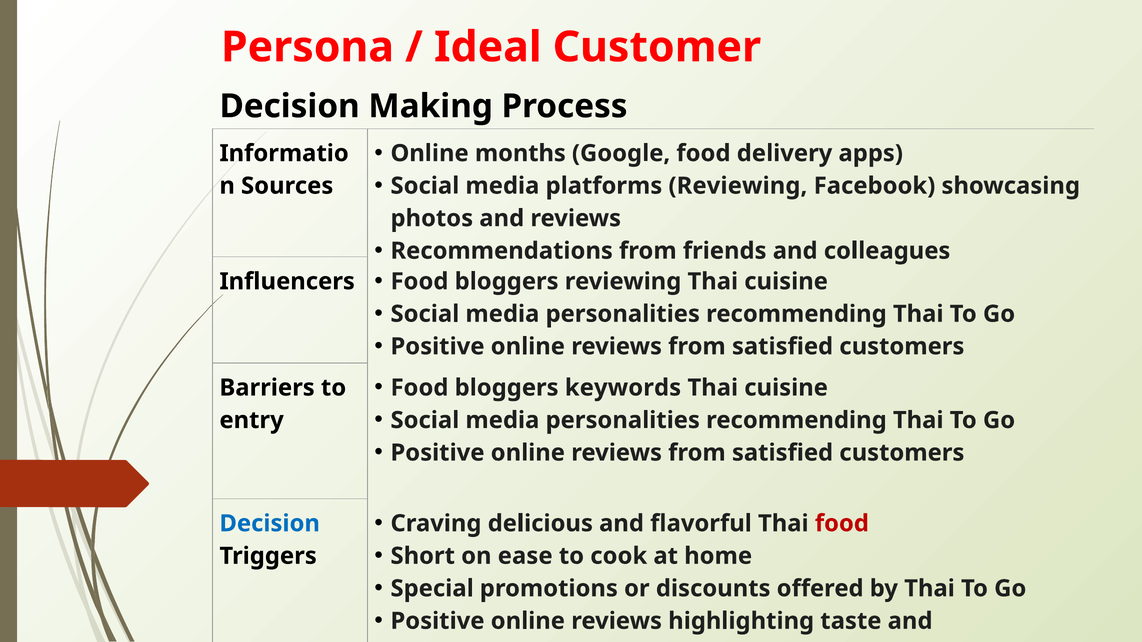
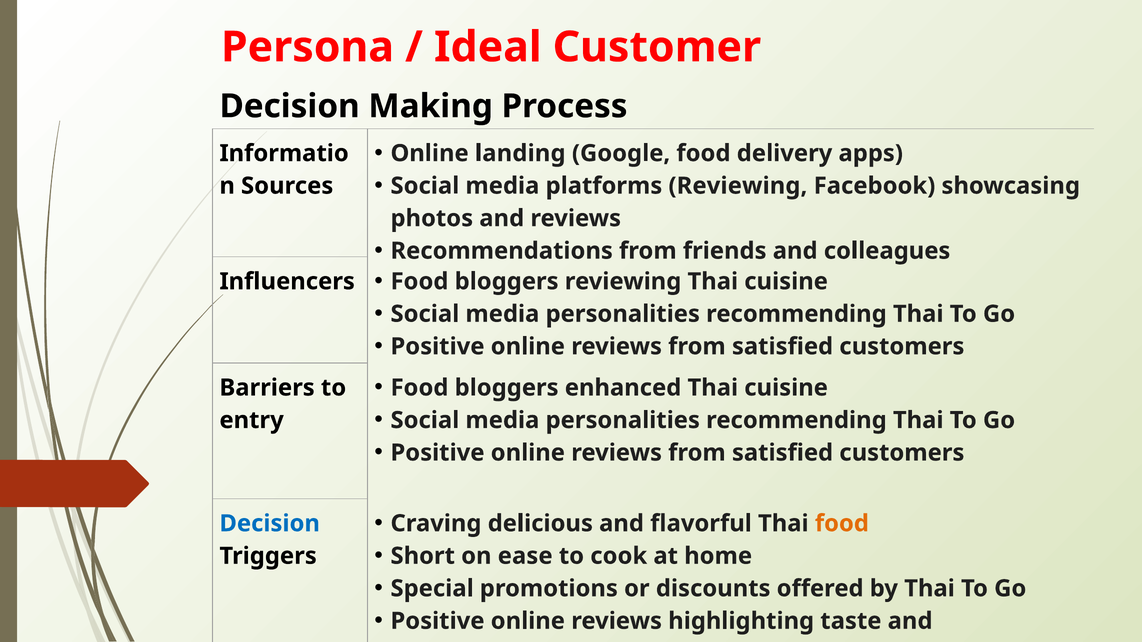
months: months -> landing
keywords: keywords -> enhanced
food at (842, 524) colour: red -> orange
